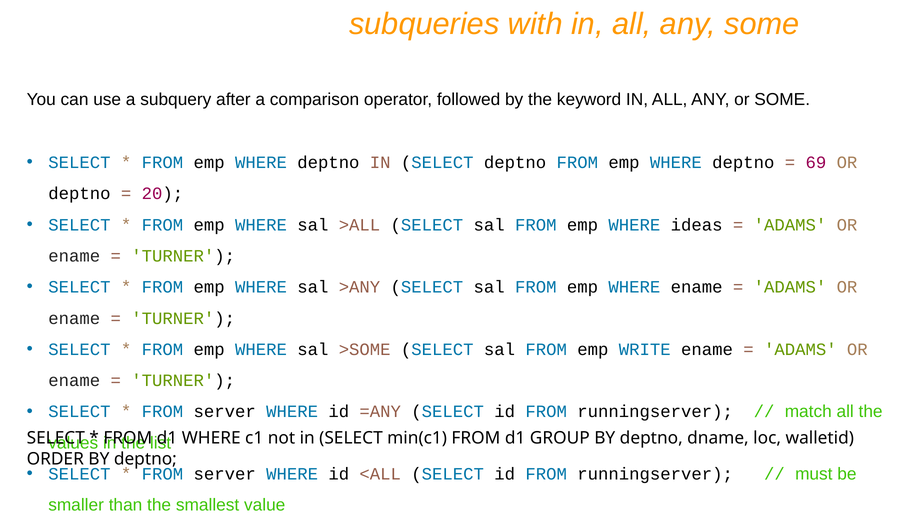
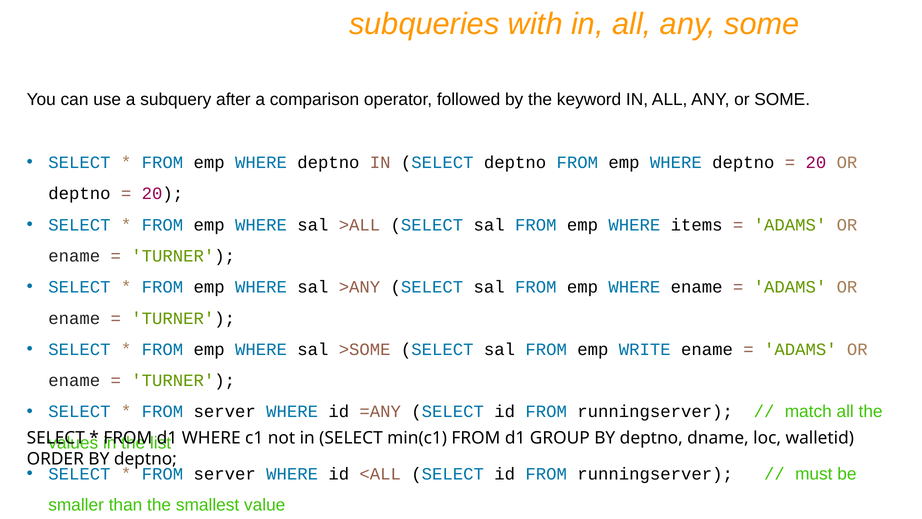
69 at (816, 162): 69 -> 20
ideas: ideas -> items
